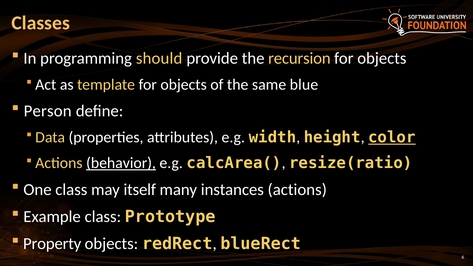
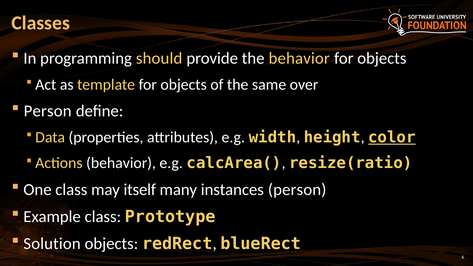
the recursion: recursion -> behavior
blue: blue -> over
behavior at (121, 163) underline: present -> none
instances actions: actions -> person
Property: Property -> Solution
